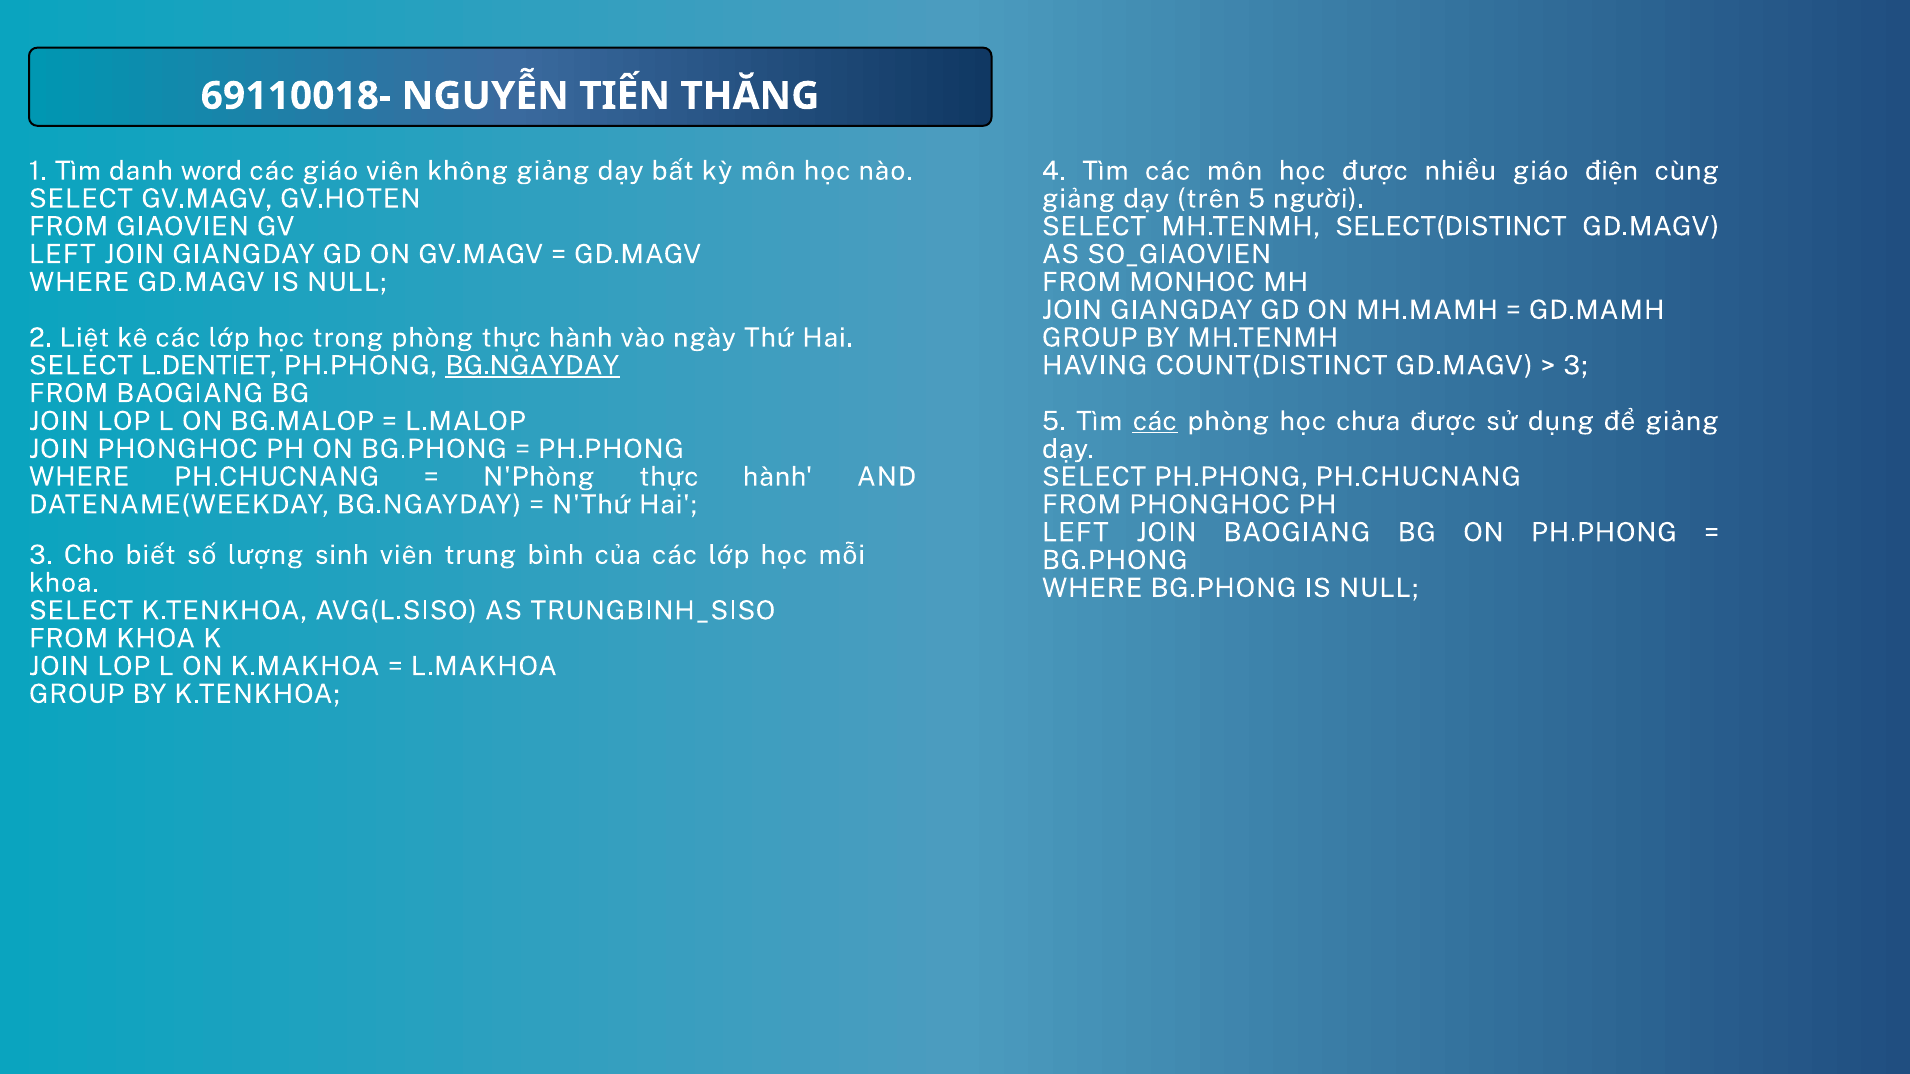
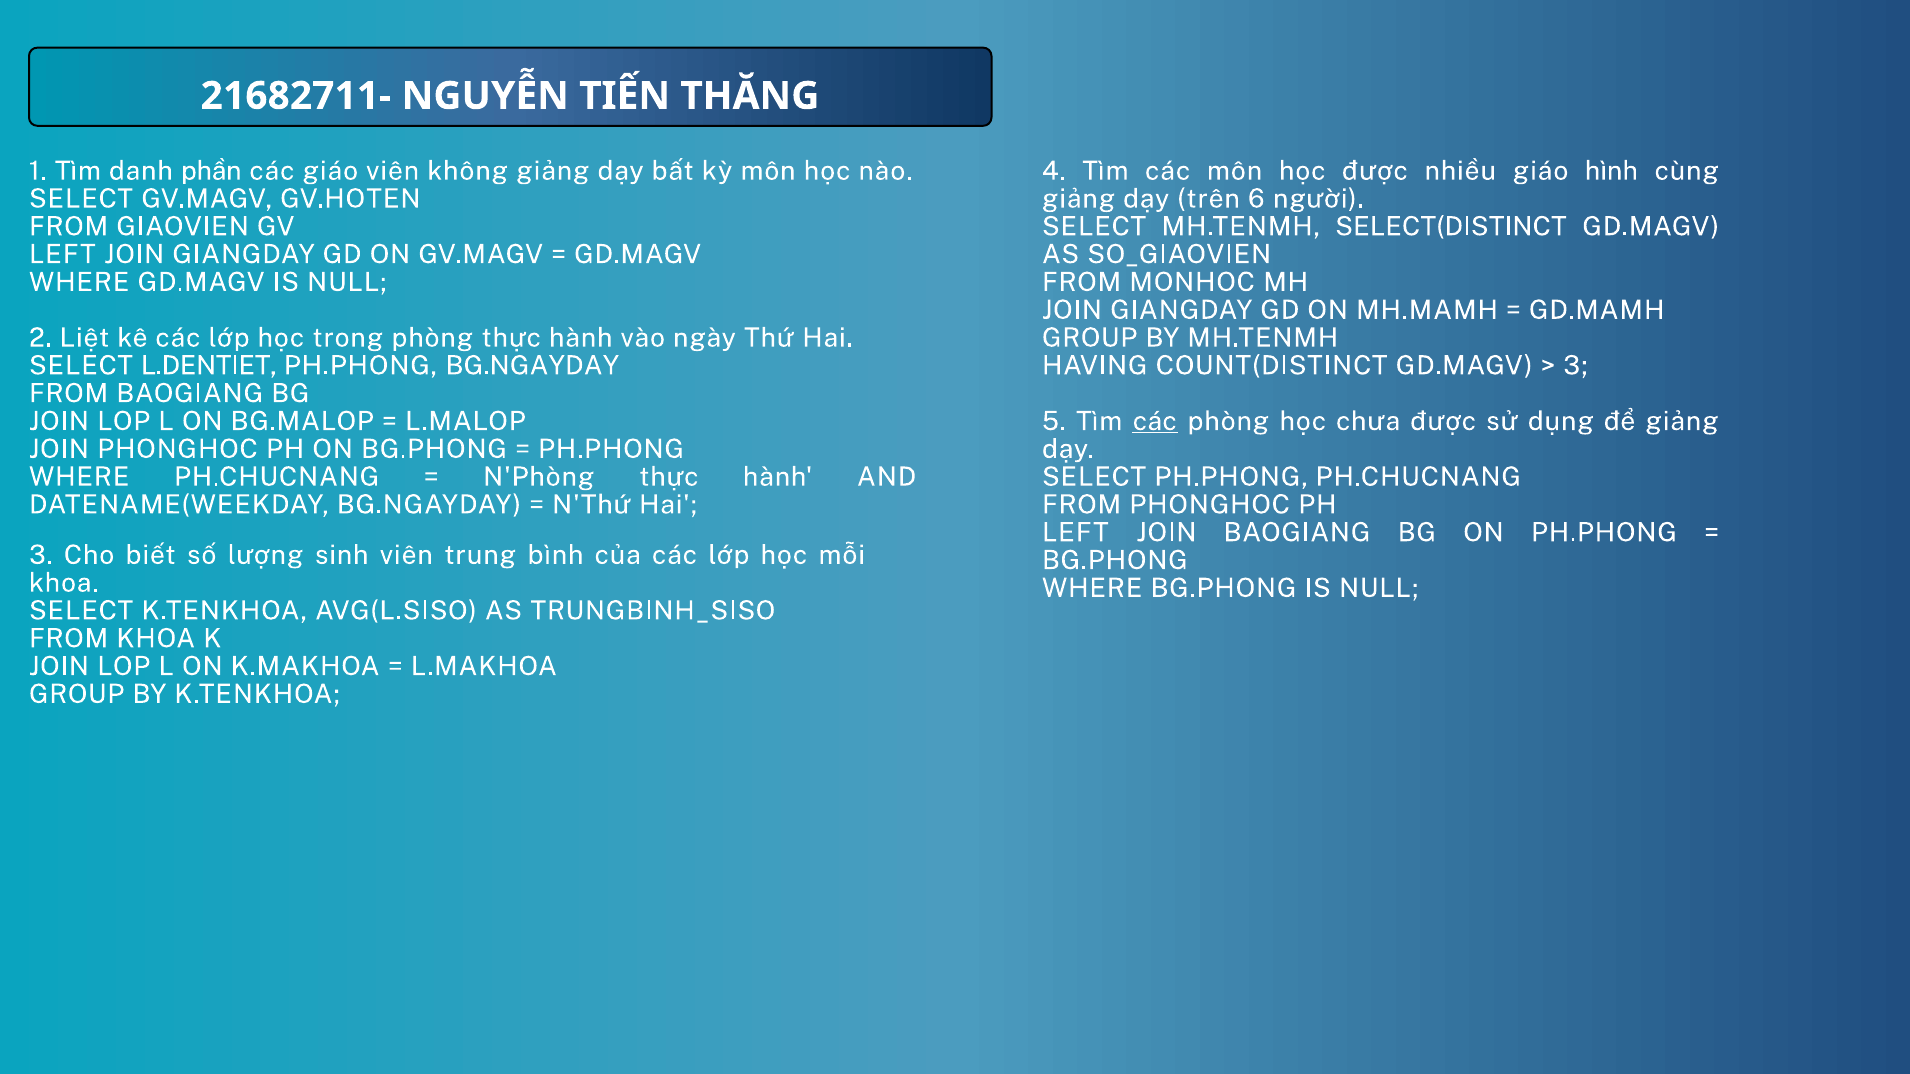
69110018-: 69110018- -> 21682711-
word: word -> phần
điện: điện -> hình
trên 5: 5 -> 6
BG.NGAYDAY at (532, 366) underline: present -> none
